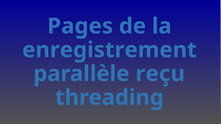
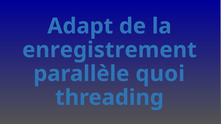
Pages: Pages -> Adapt
reçu: reçu -> quoi
